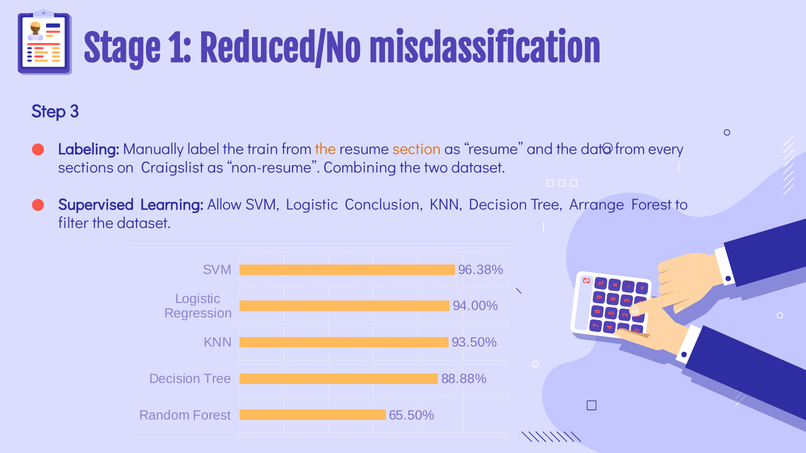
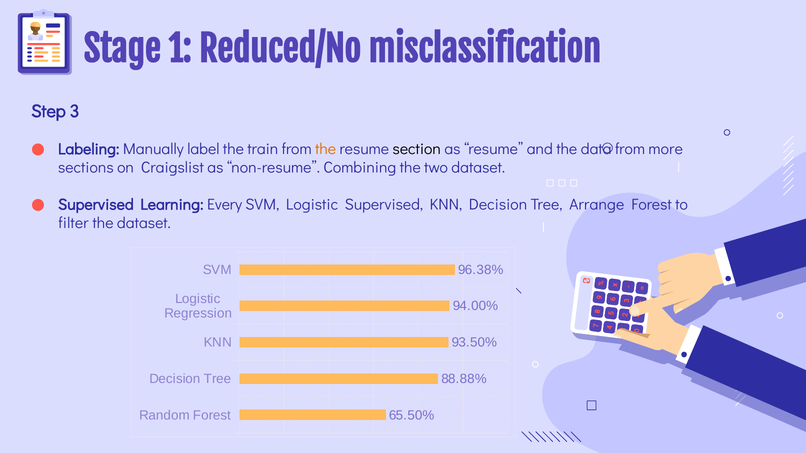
section colour: orange -> black
every: every -> more
Allow: Allow -> Every
Logistic Conclusion: Conclusion -> Supervised
